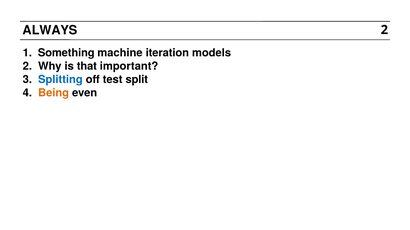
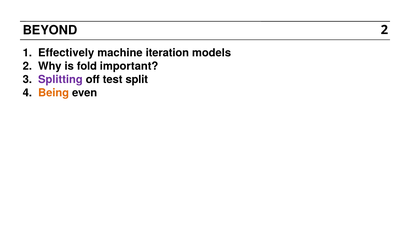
ALWAYS: ALWAYS -> BEYOND
Something: Something -> Effectively
that: that -> fold
Splitting colour: blue -> purple
